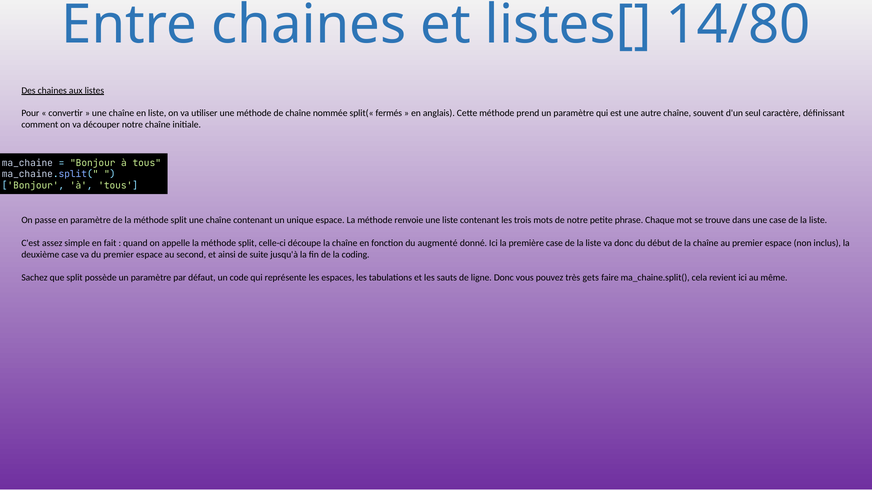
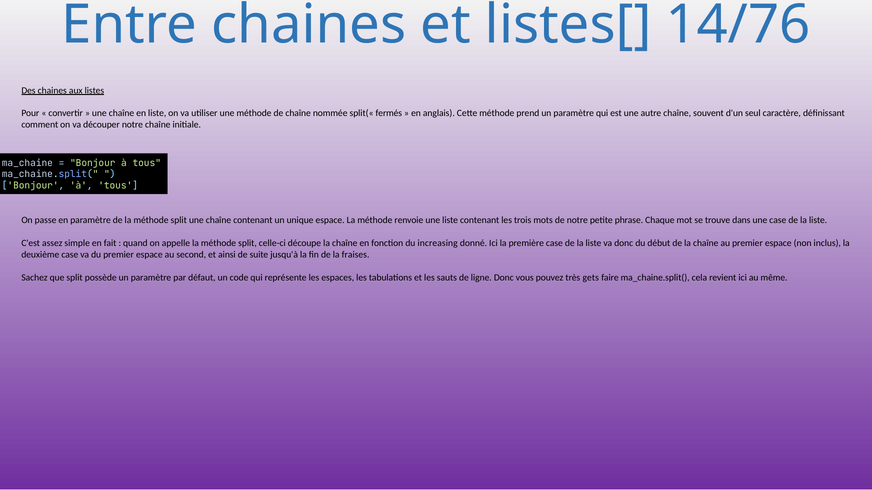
14/80: 14/80 -> 14/76
augmenté: augmenté -> increasing
coding: coding -> fraises
